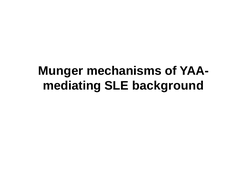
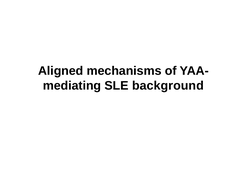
Munger: Munger -> Aligned
